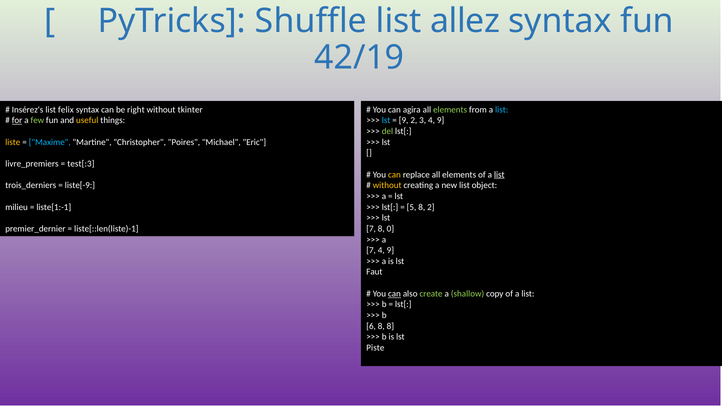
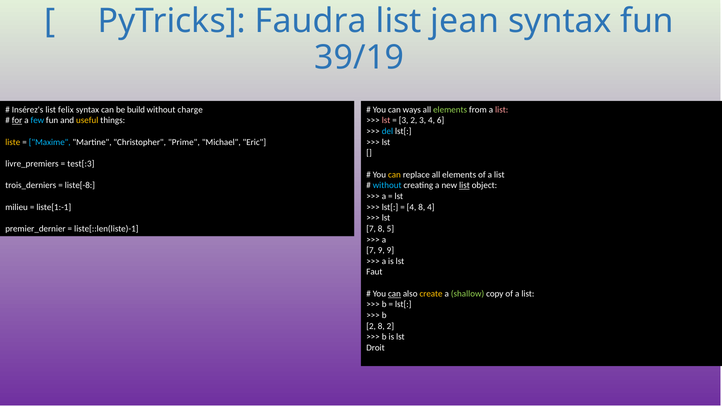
Shuffle: Shuffle -> Faudra
allez: allez -> jean
42/19: 42/19 -> 39/19
right: right -> build
tkinter: tkinter -> charge
agira: agira -> ways
list at (502, 110) colour: light blue -> pink
few colour: light green -> light blue
lst at (386, 120) colour: light blue -> pink
9 at (404, 120): 9 -> 3
3 4 9: 9 -> 6
del colour: light green -> light blue
Poires: Poires -> Prime
list at (499, 175) underline: present -> none
liste[-9: liste[-9 -> liste[-8
without at (387, 185) colour: yellow -> light blue
list at (464, 185) underline: none -> present
5 at (412, 207): 5 -> 4
8 2: 2 -> 4
0: 0 -> 5
7 4: 4 -> 9
create colour: light green -> yellow
6 at (371, 326): 6 -> 2
8 8: 8 -> 2
Piste: Piste -> Droit
